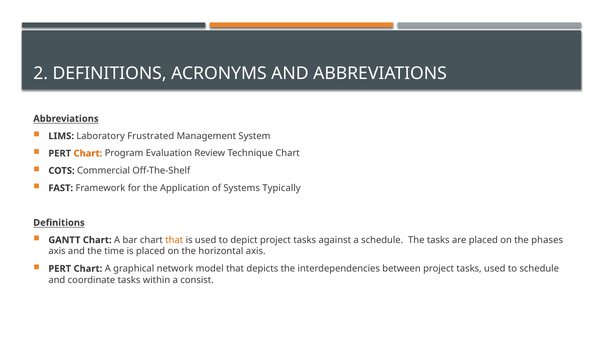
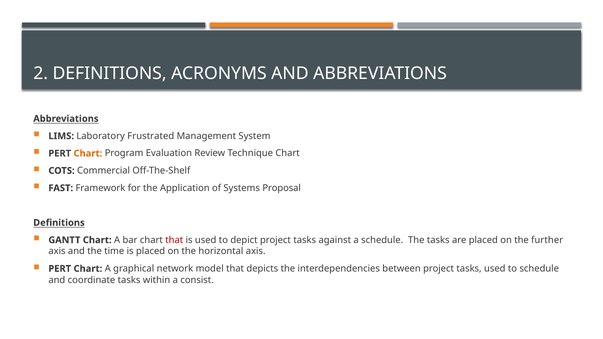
Typically: Typically -> Proposal
that at (174, 240) colour: orange -> red
phases: phases -> further
